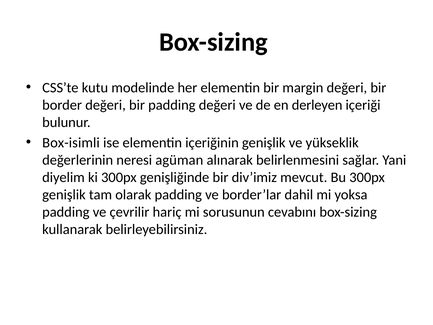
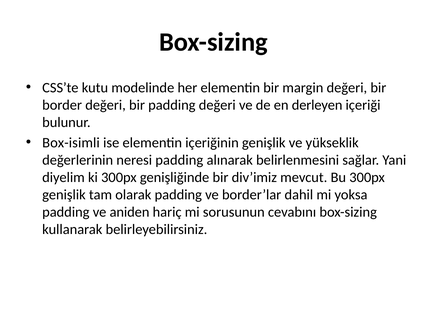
neresi agüman: agüman -> padding
çevrilir: çevrilir -> aniden
